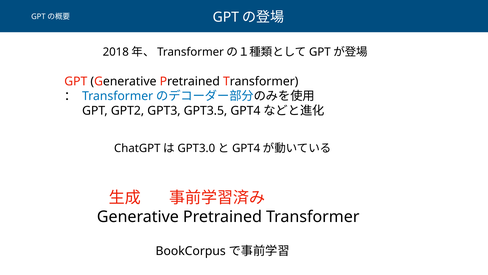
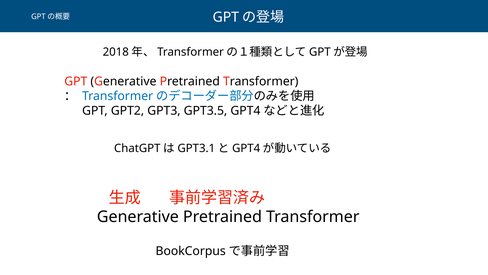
GPT3.0: GPT3.0 -> GPT3.1
